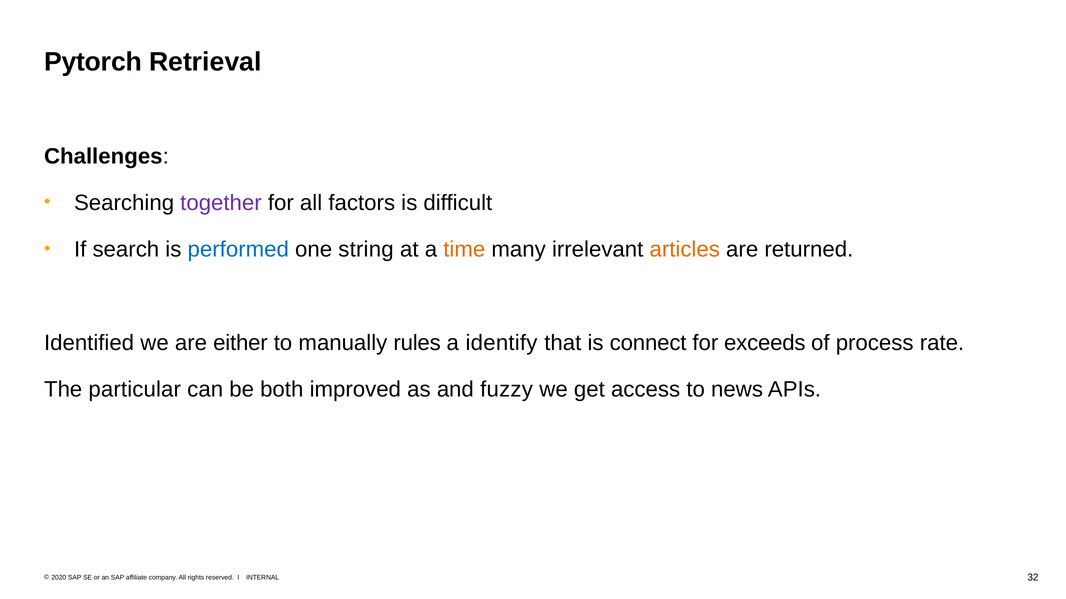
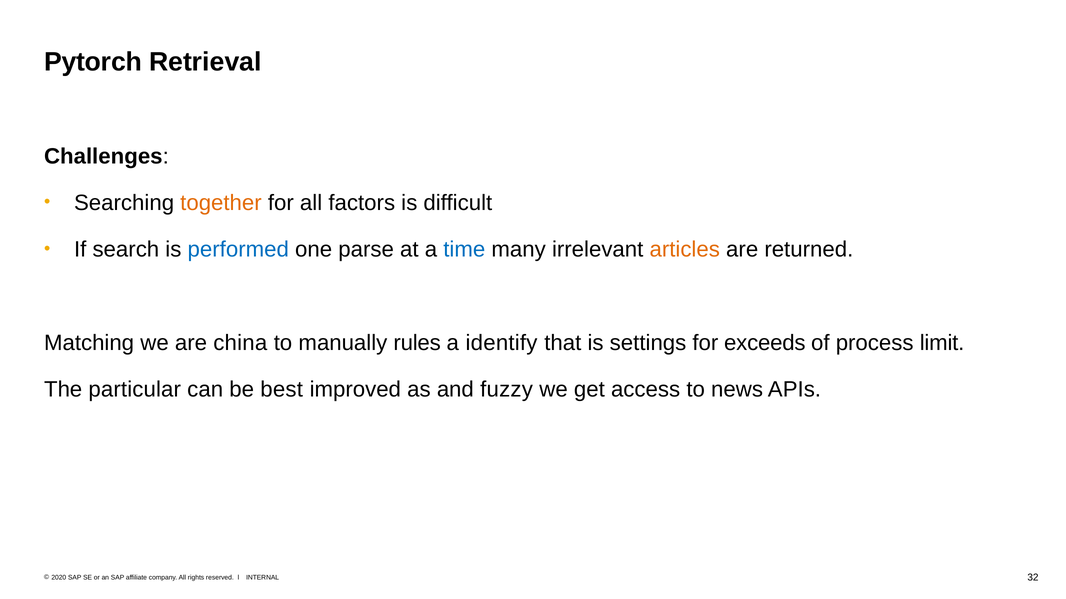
together colour: purple -> orange
string: string -> parse
time colour: orange -> blue
Identified: Identified -> Matching
either: either -> china
connect: connect -> settings
rate: rate -> limit
both: both -> best
